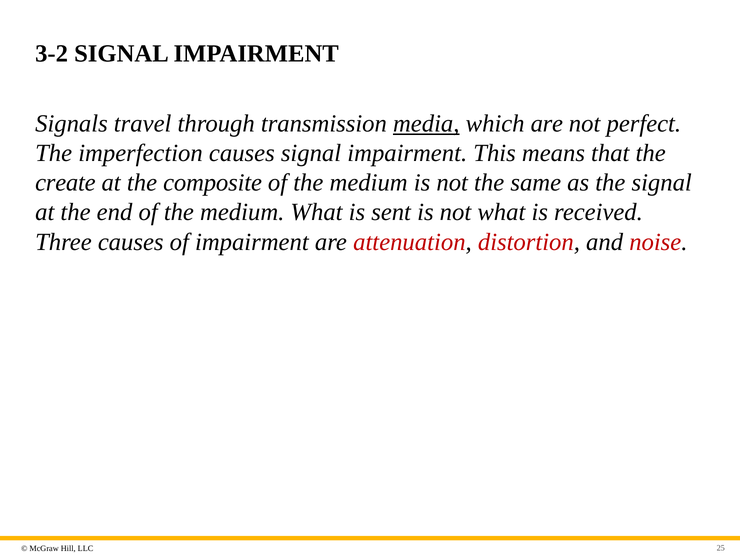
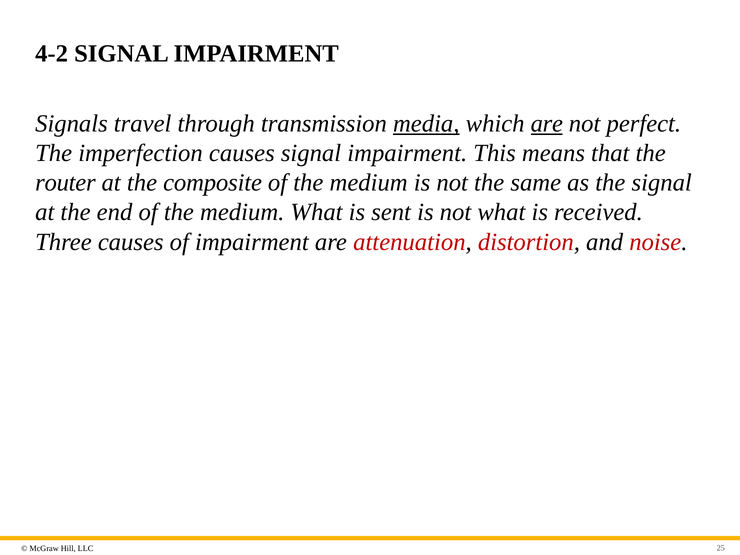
3-2: 3-2 -> 4-2
are at (547, 124) underline: none -> present
create: create -> router
